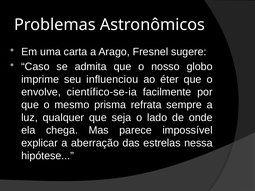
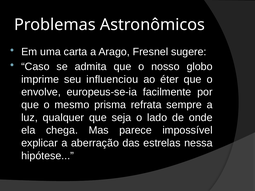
científico-se-ia: científico-se-ia -> europeus-se-ia
